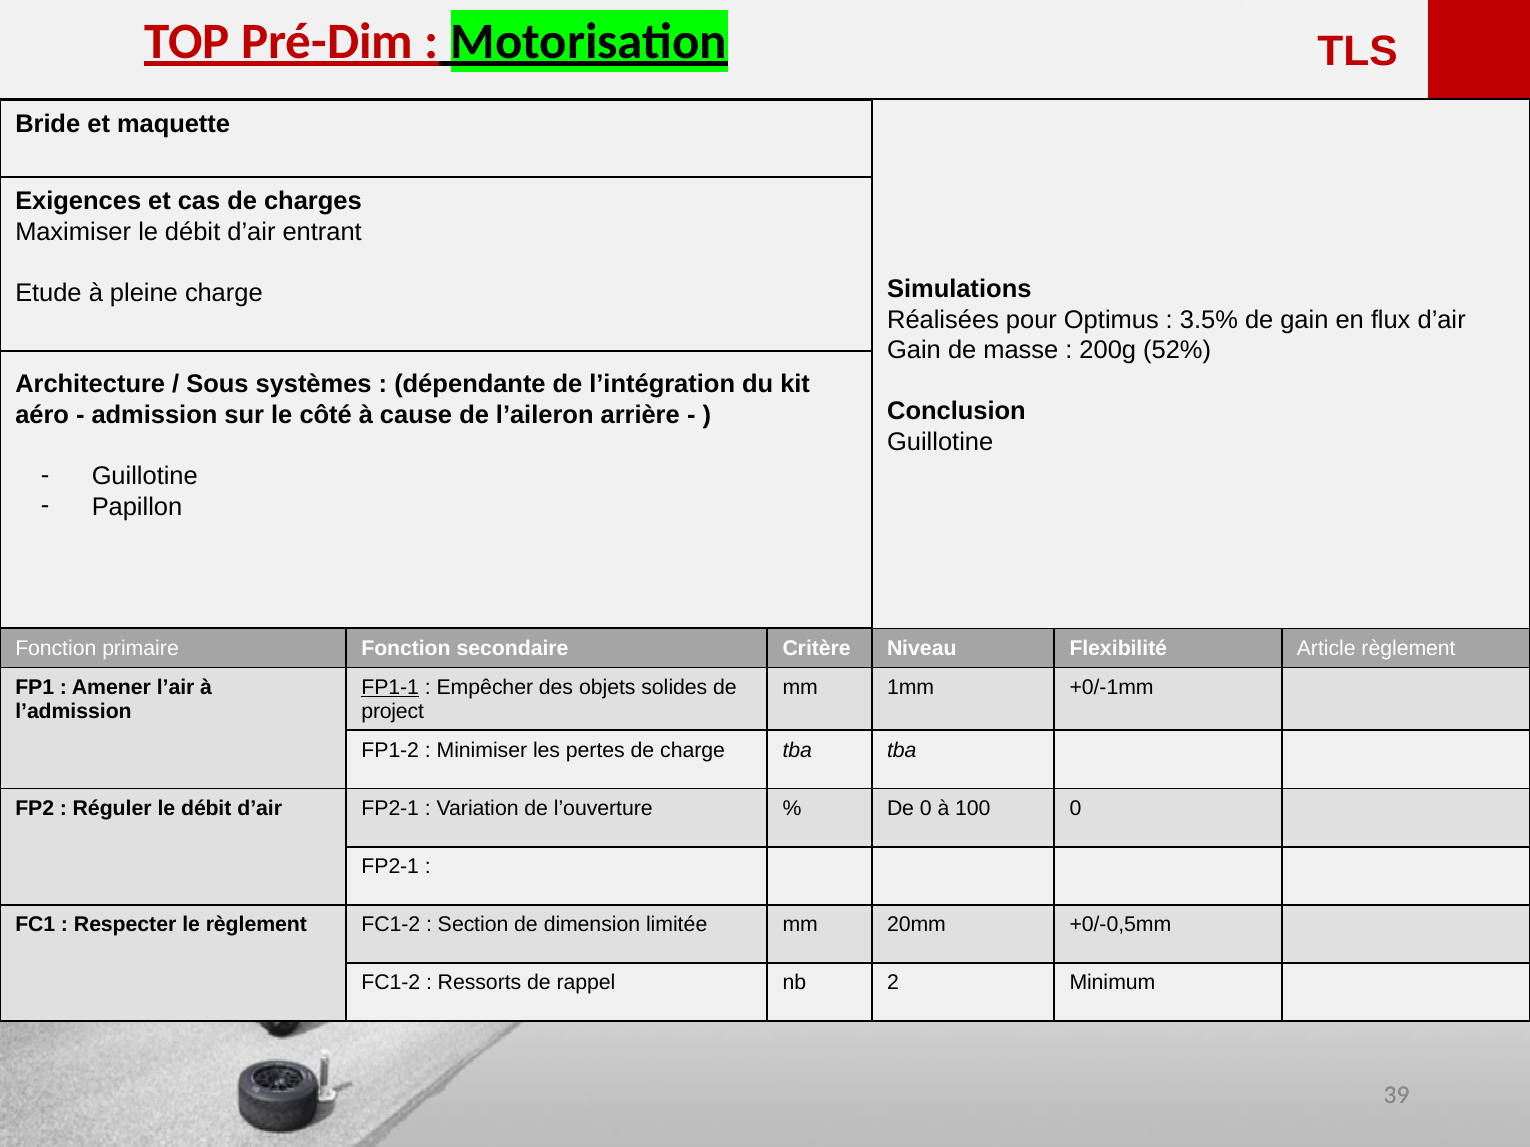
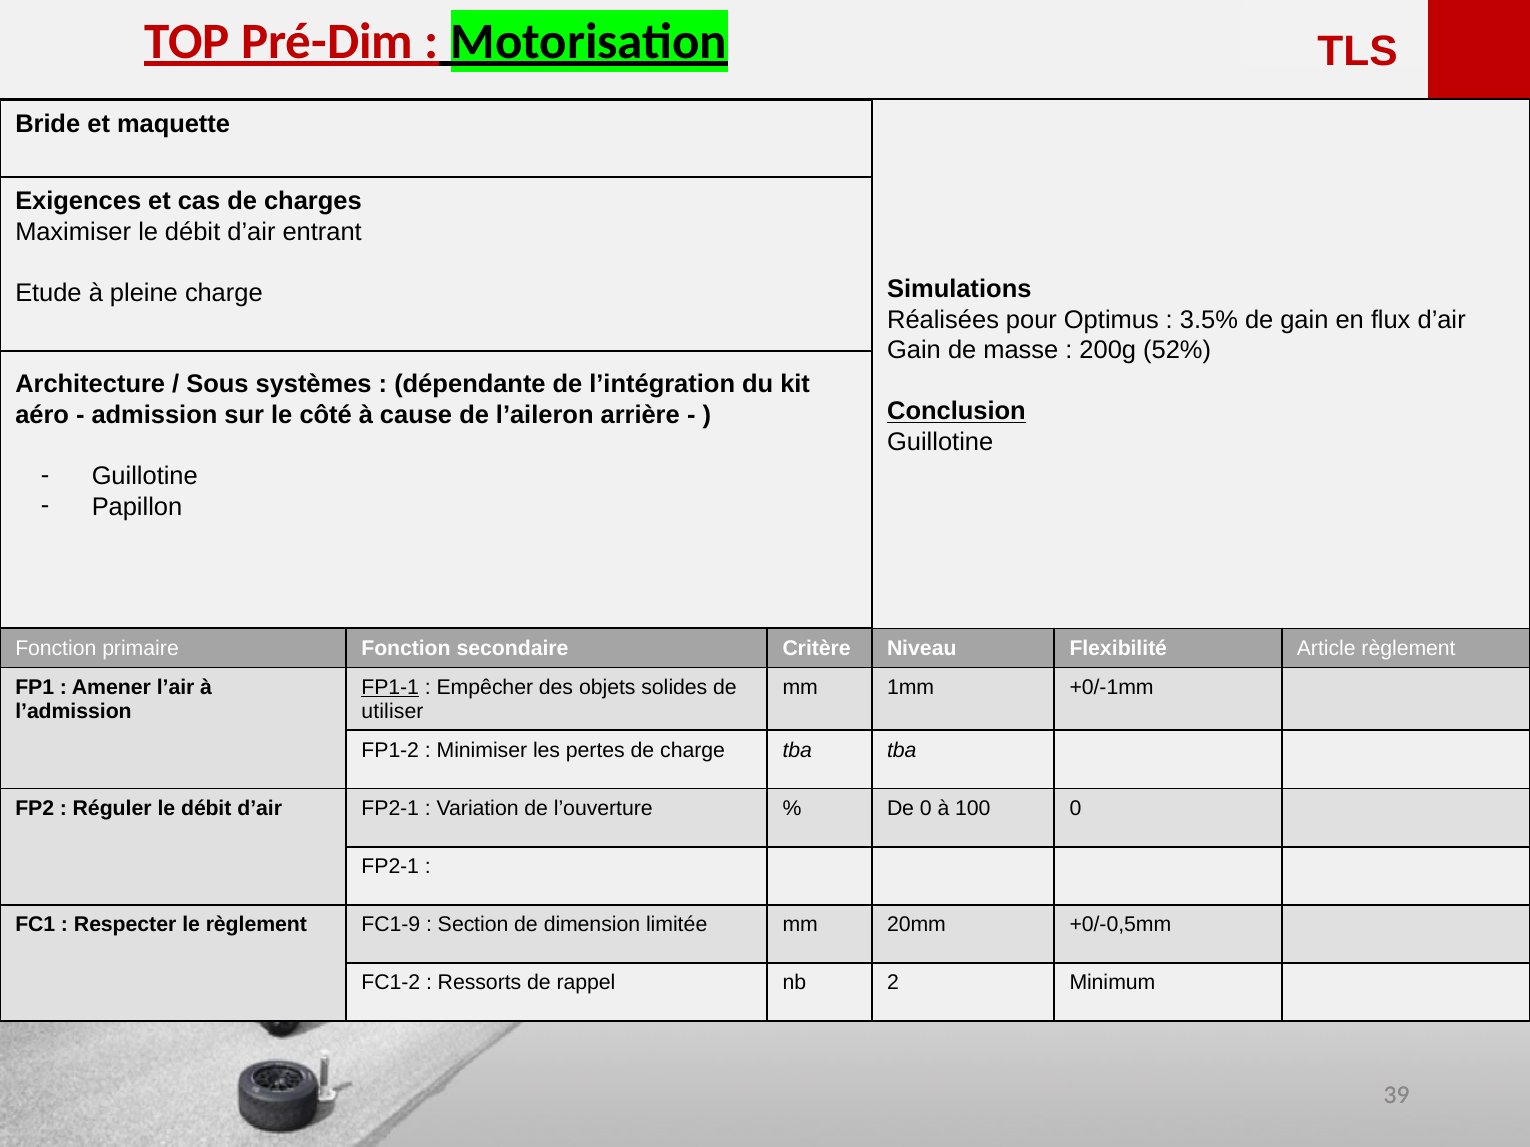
Conclusion underline: none -> present
project: project -> utiliser
règlement FC1-2: FC1-2 -> FC1-9
